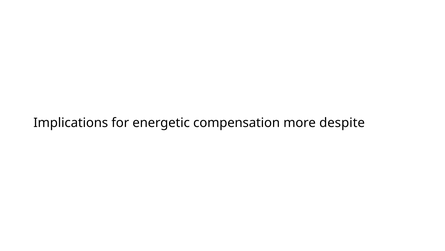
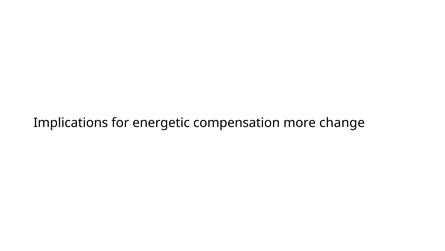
despite: despite -> change
